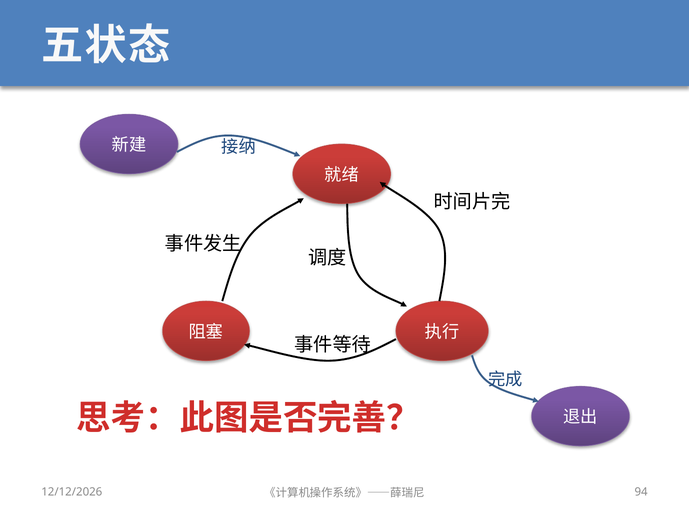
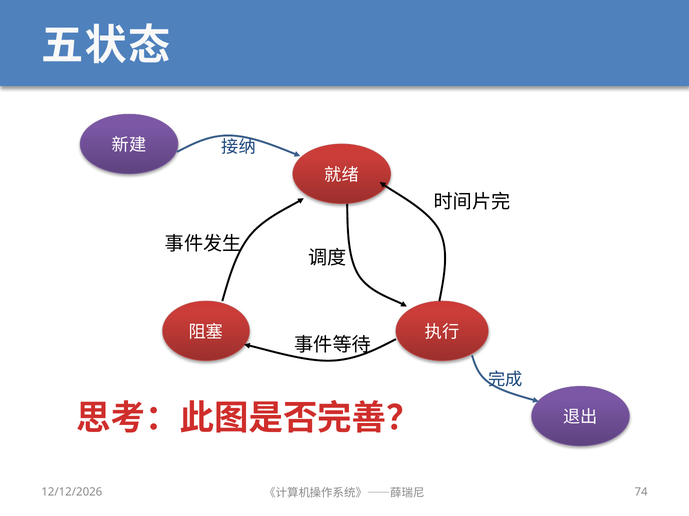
94: 94 -> 74
